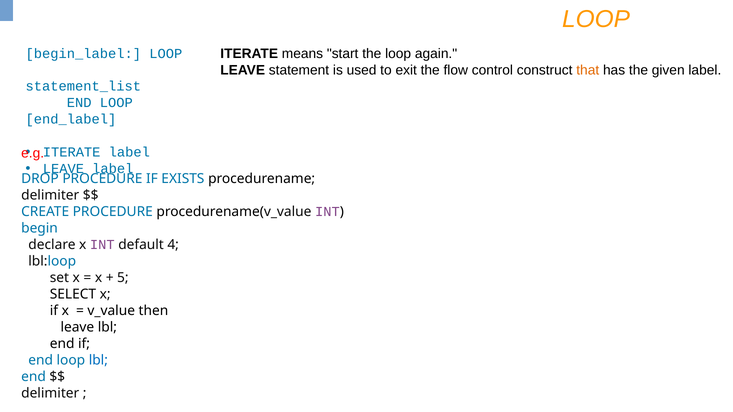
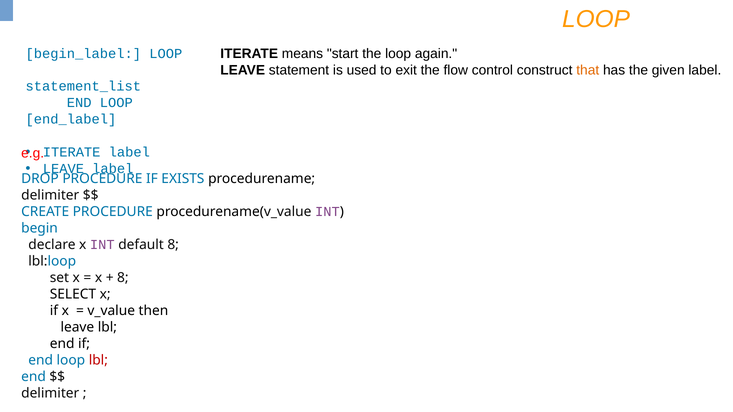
default 4: 4 -> 8
5 at (123, 278): 5 -> 8
lbl at (98, 361) colour: blue -> red
